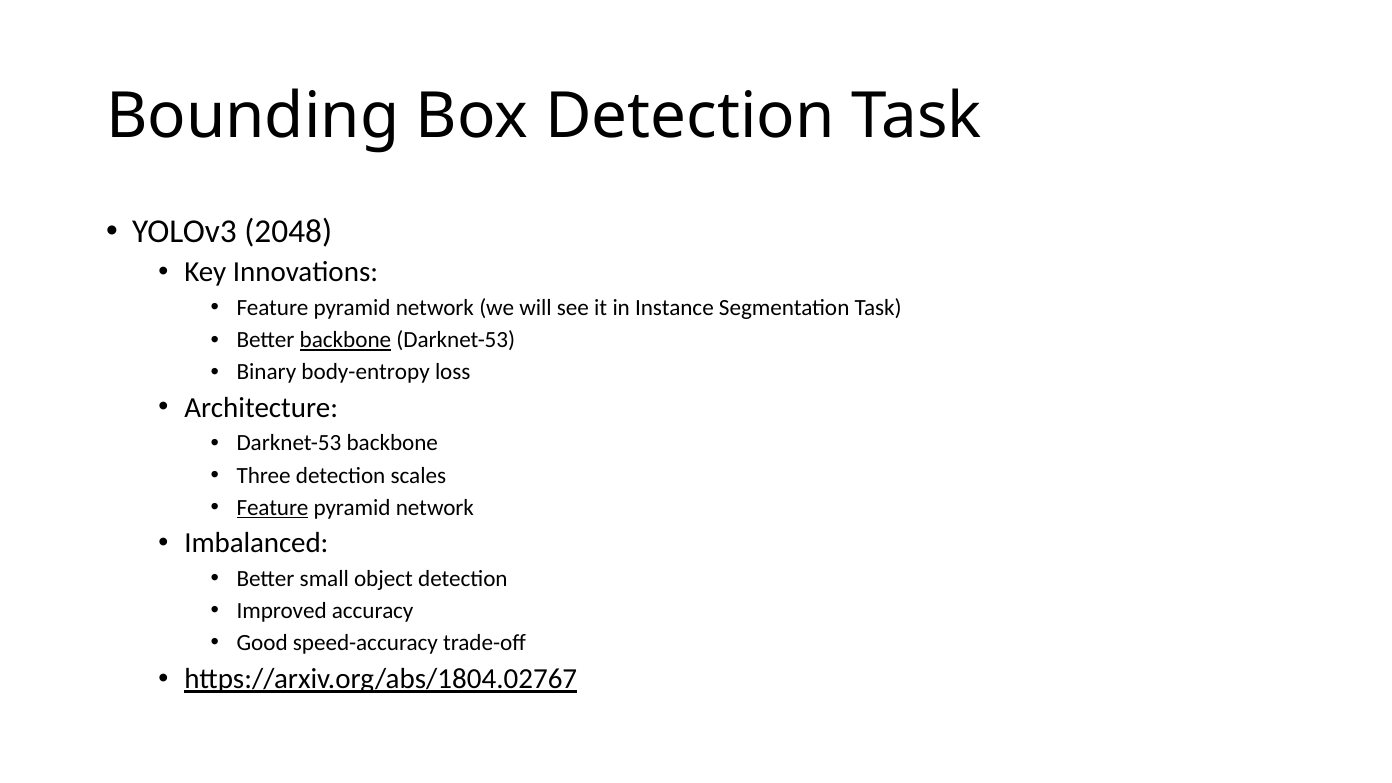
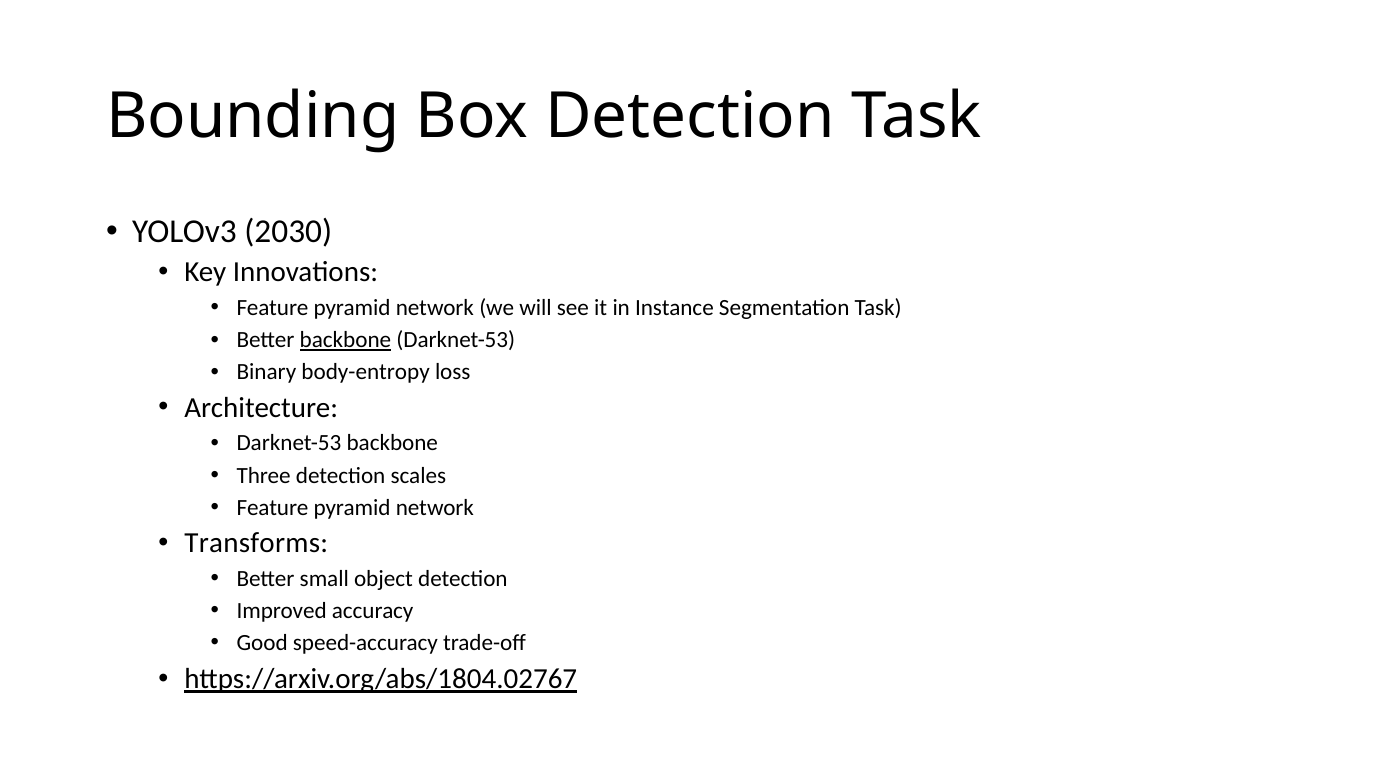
2048: 2048 -> 2030
Feature at (273, 508) underline: present -> none
Imbalanced: Imbalanced -> Transforms
